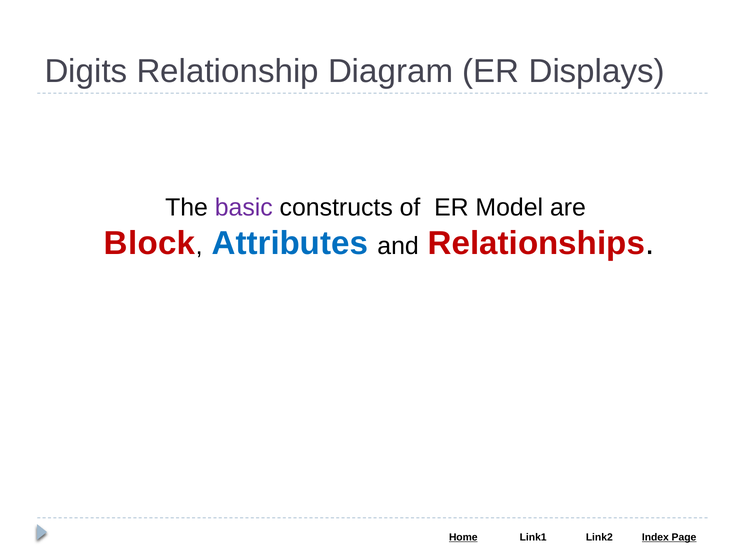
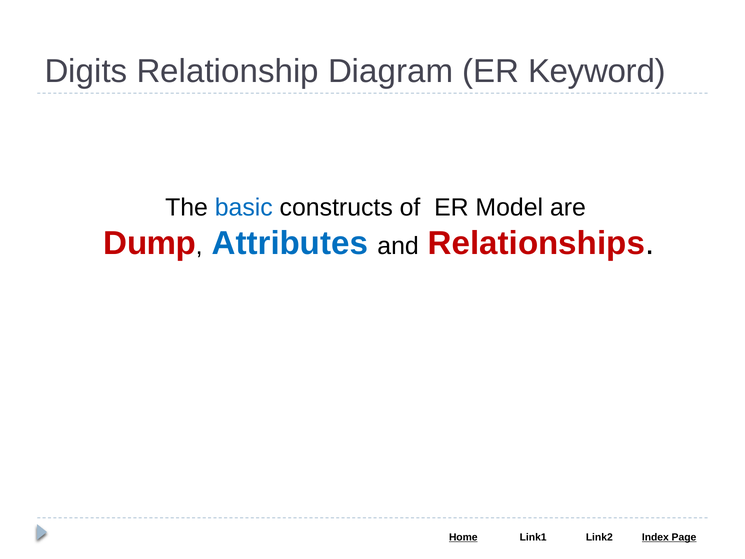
Displays: Displays -> Keyword
basic colour: purple -> blue
Block: Block -> Dump
